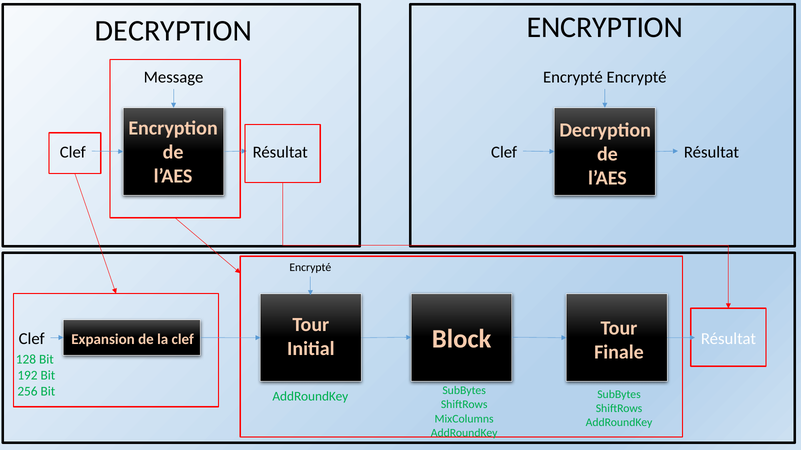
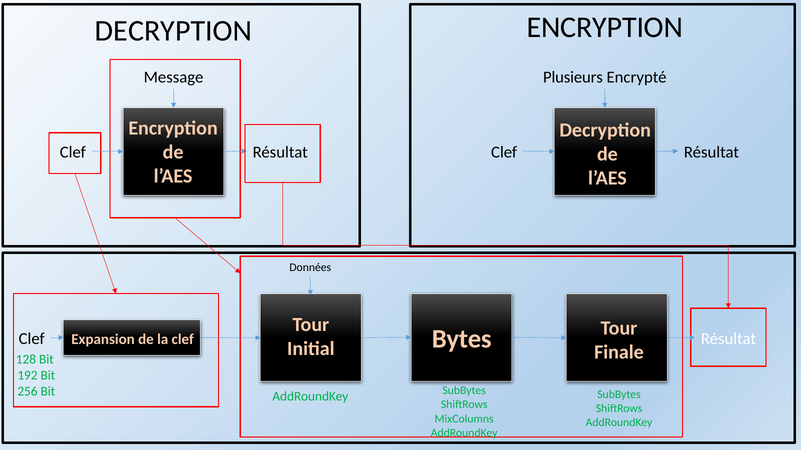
Encrypté at (573, 77): Encrypté -> Plusieurs
Encrypté at (310, 267): Encrypté -> Données
Block: Block -> Bytes
